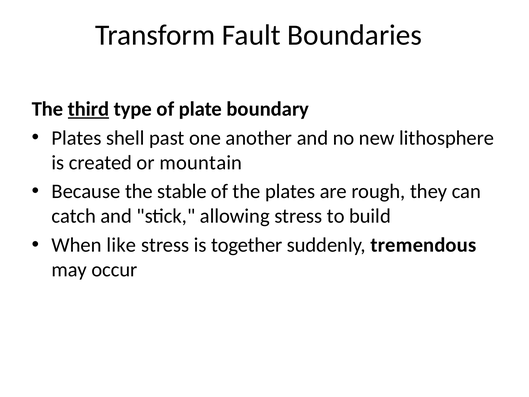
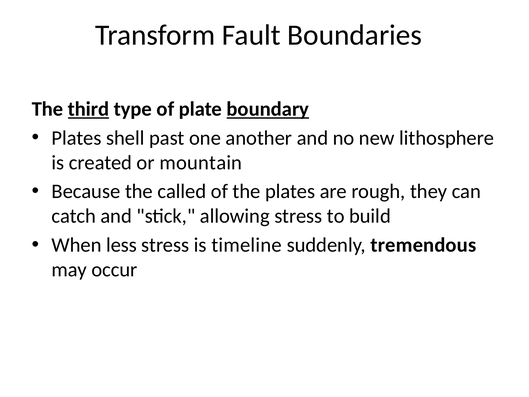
boundary underline: none -> present
stable: stable -> called
like: like -> less
together: together -> timeline
